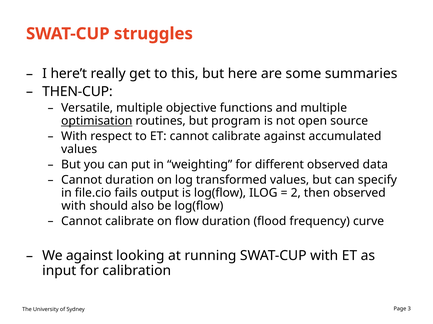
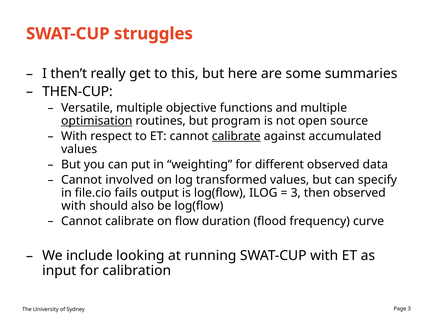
here’t: here’t -> then’t
calibrate at (236, 136) underline: none -> present
Cannot duration: duration -> involved
2 at (296, 193): 2 -> 3
We against: against -> include
